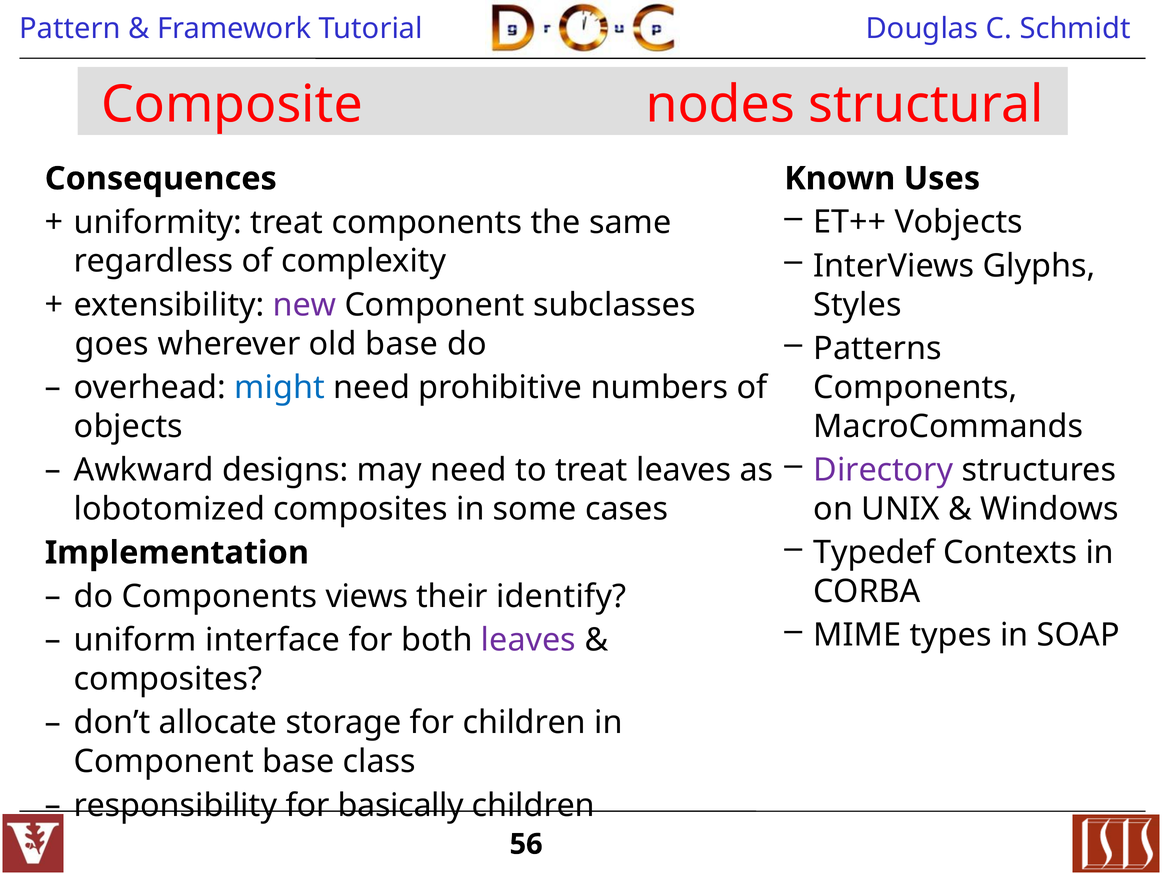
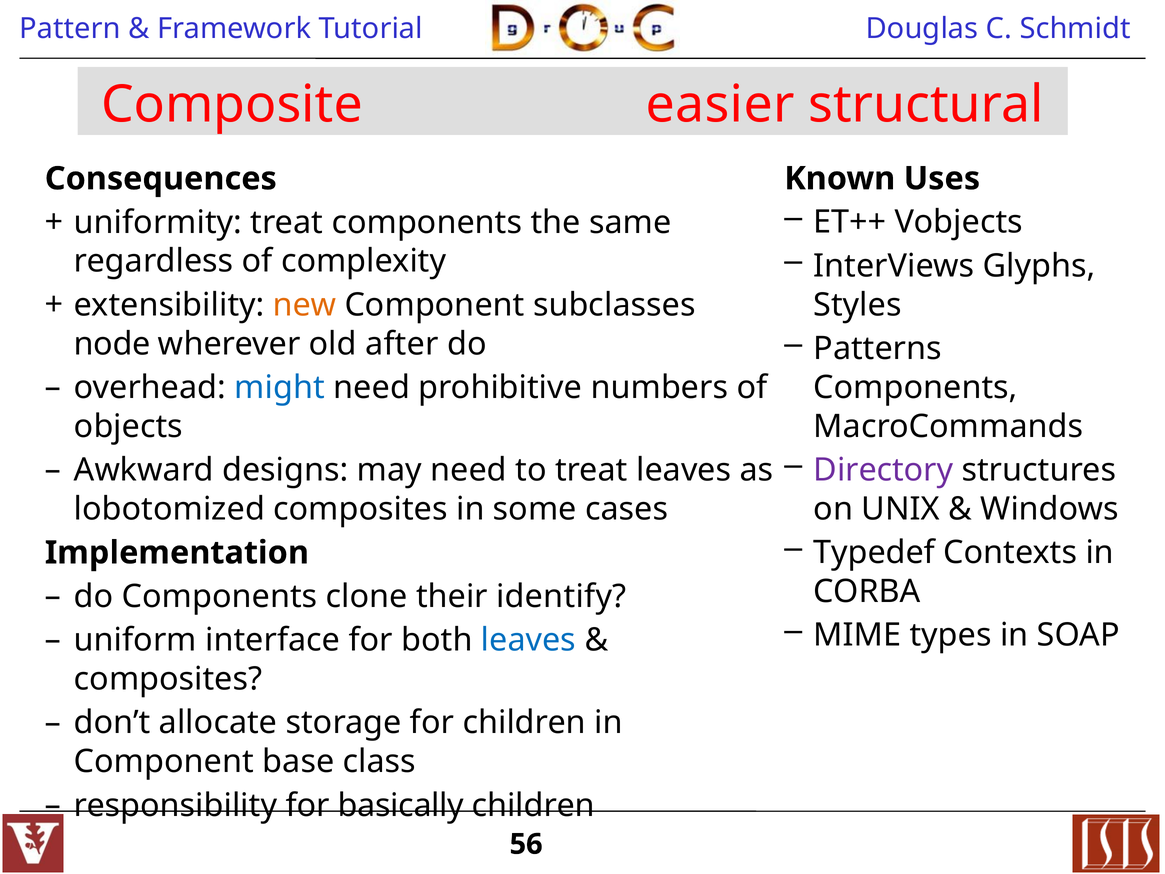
nodes: nodes -> easier
new colour: purple -> orange
goes: goes -> node
old base: base -> after
views: views -> clone
leaves at (528, 640) colour: purple -> blue
